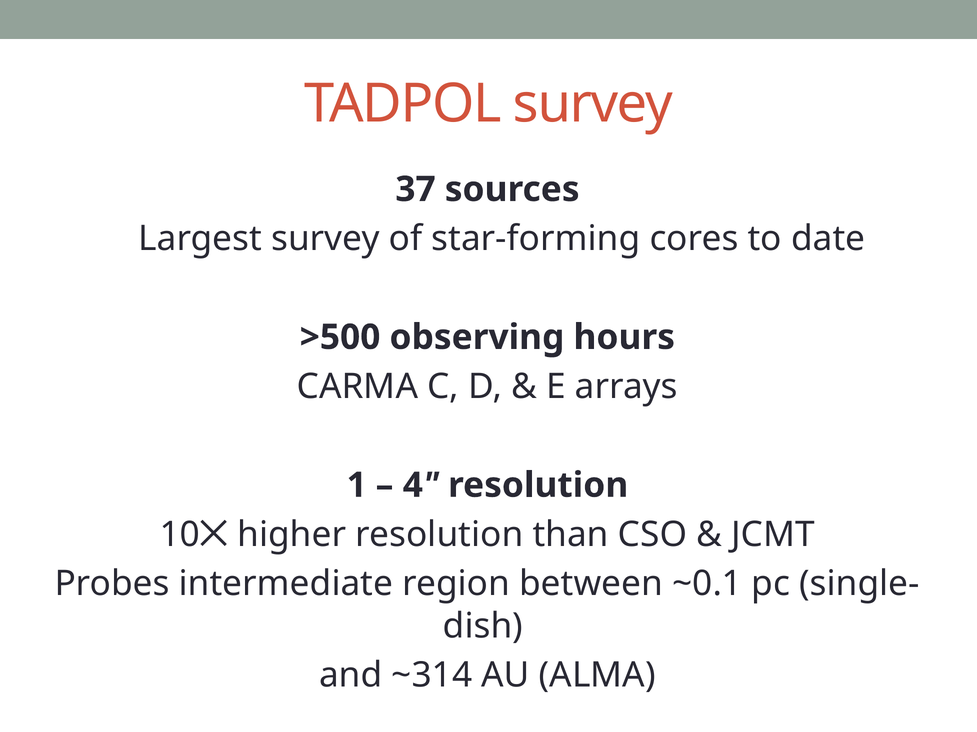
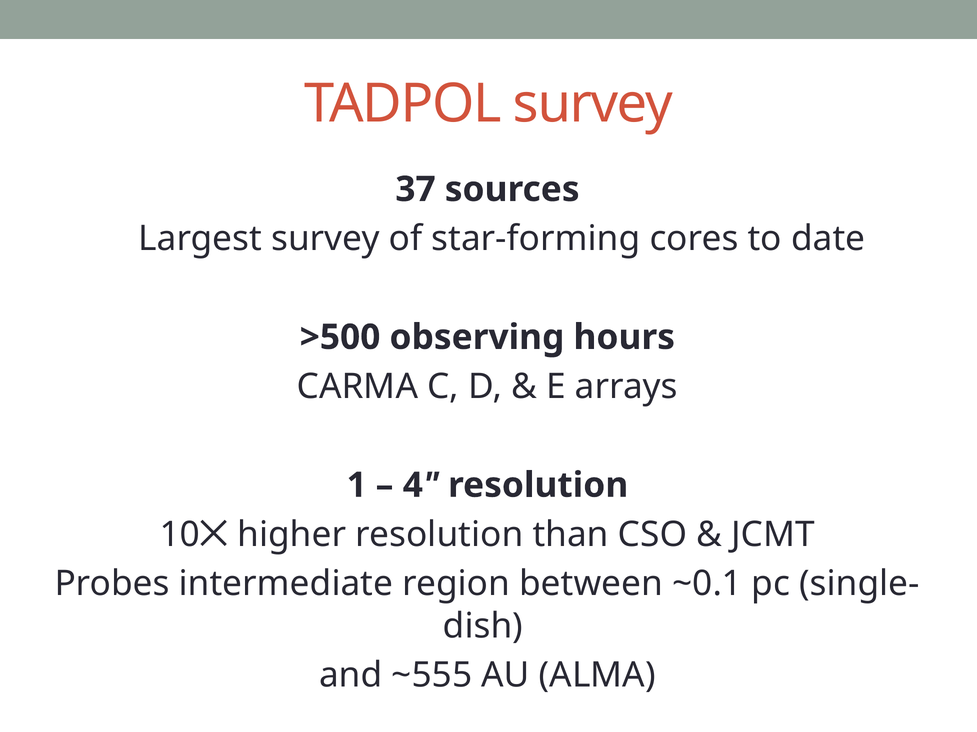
~314: ~314 -> ~555
